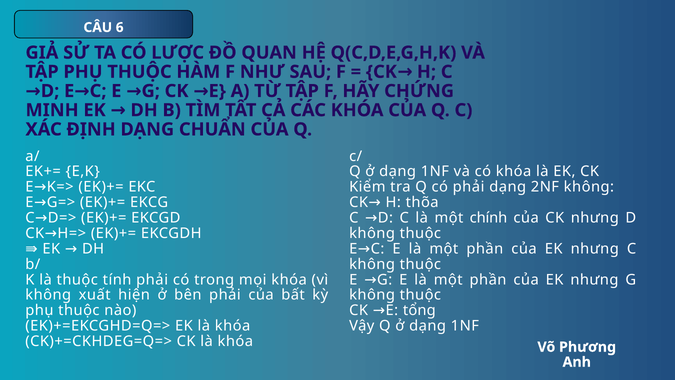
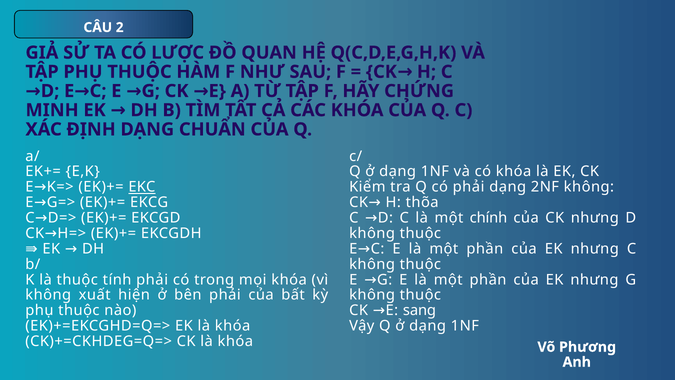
6: 6 -> 2
EKC underline: none -> present
tổng: tổng -> sang
